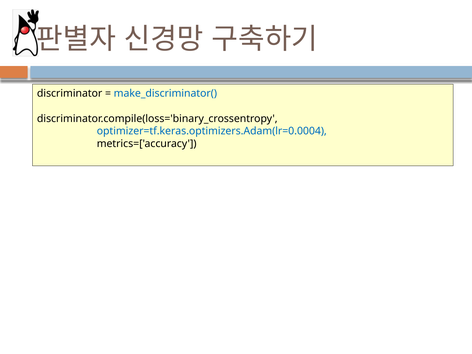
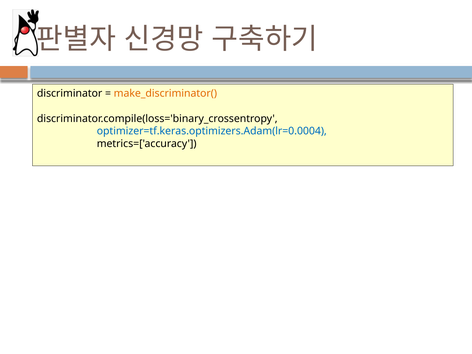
make_discriminator( colour: blue -> orange
